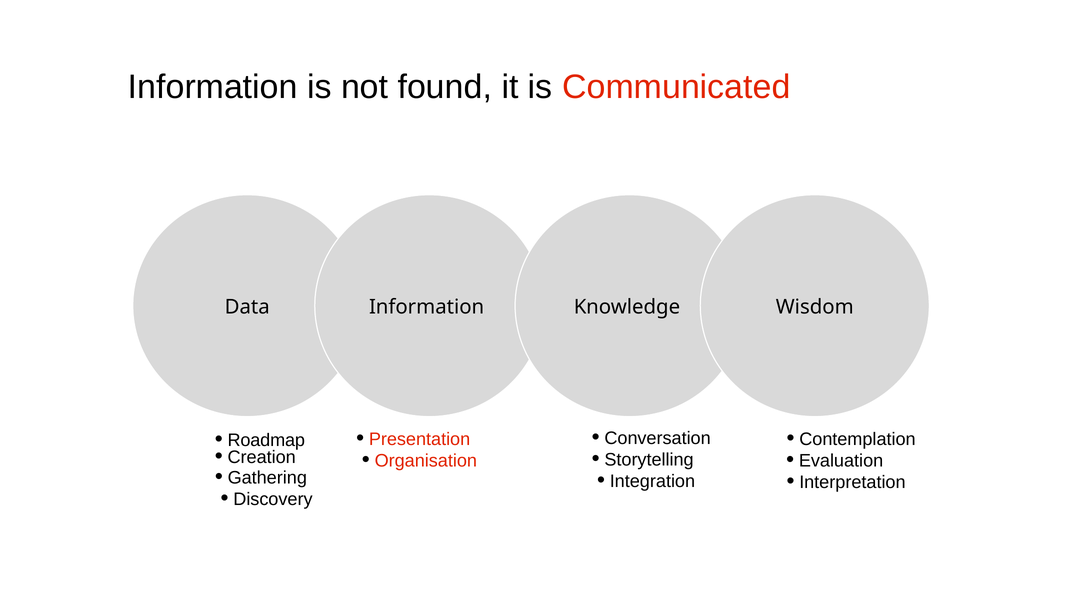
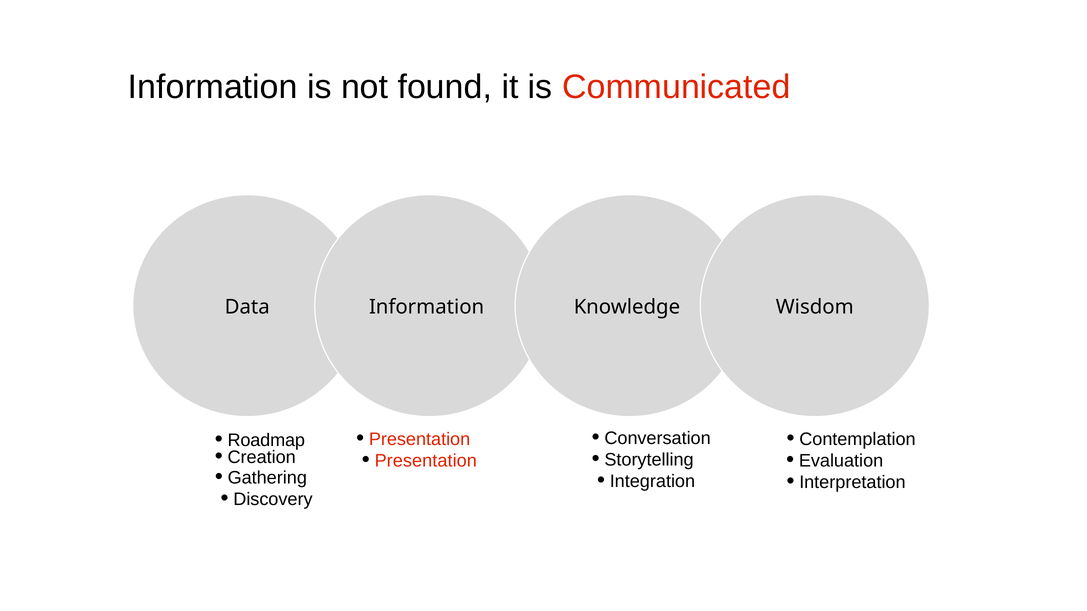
Organisation at (426, 461): Organisation -> Presentation
